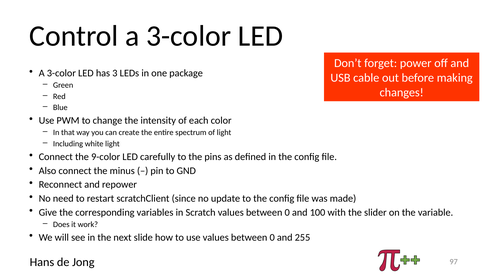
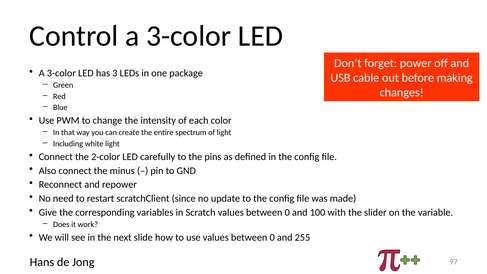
9-color: 9-color -> 2-color
